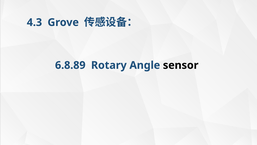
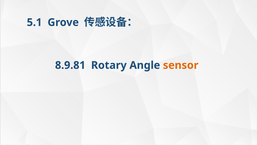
4.3: 4.3 -> 5.1
6.8.89: 6.8.89 -> 8.9.81
sensor colour: black -> orange
